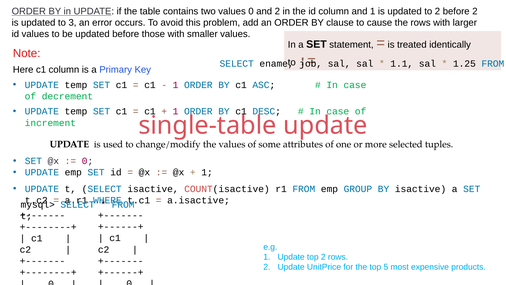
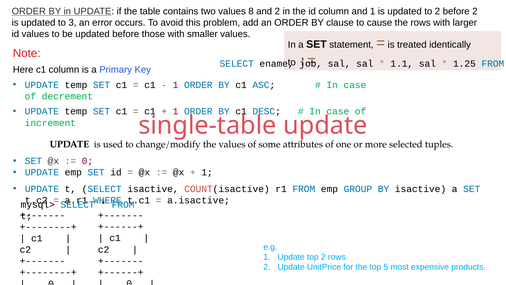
values 0: 0 -> 8
